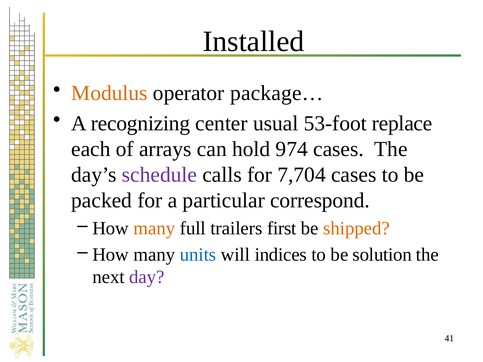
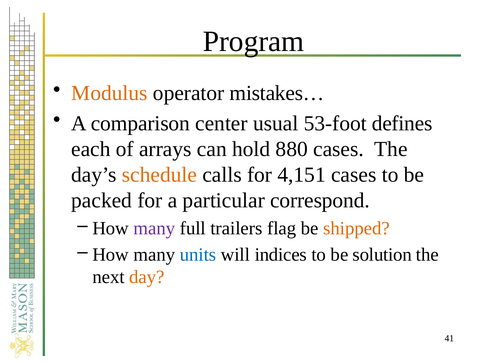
Installed: Installed -> Program
package…: package… -> mistakes…
recognizing: recognizing -> comparison
replace: replace -> defines
974: 974 -> 880
schedule colour: purple -> orange
7,704: 7,704 -> 4,151
many at (154, 228) colour: orange -> purple
first: first -> flag
day colour: purple -> orange
